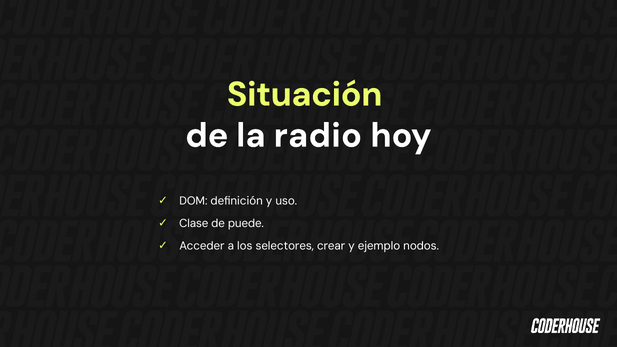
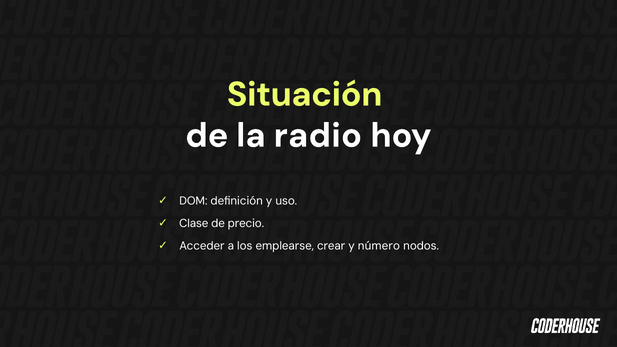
puede: puede -> precio
selectores: selectores -> emplearse
ejemplo: ejemplo -> número
